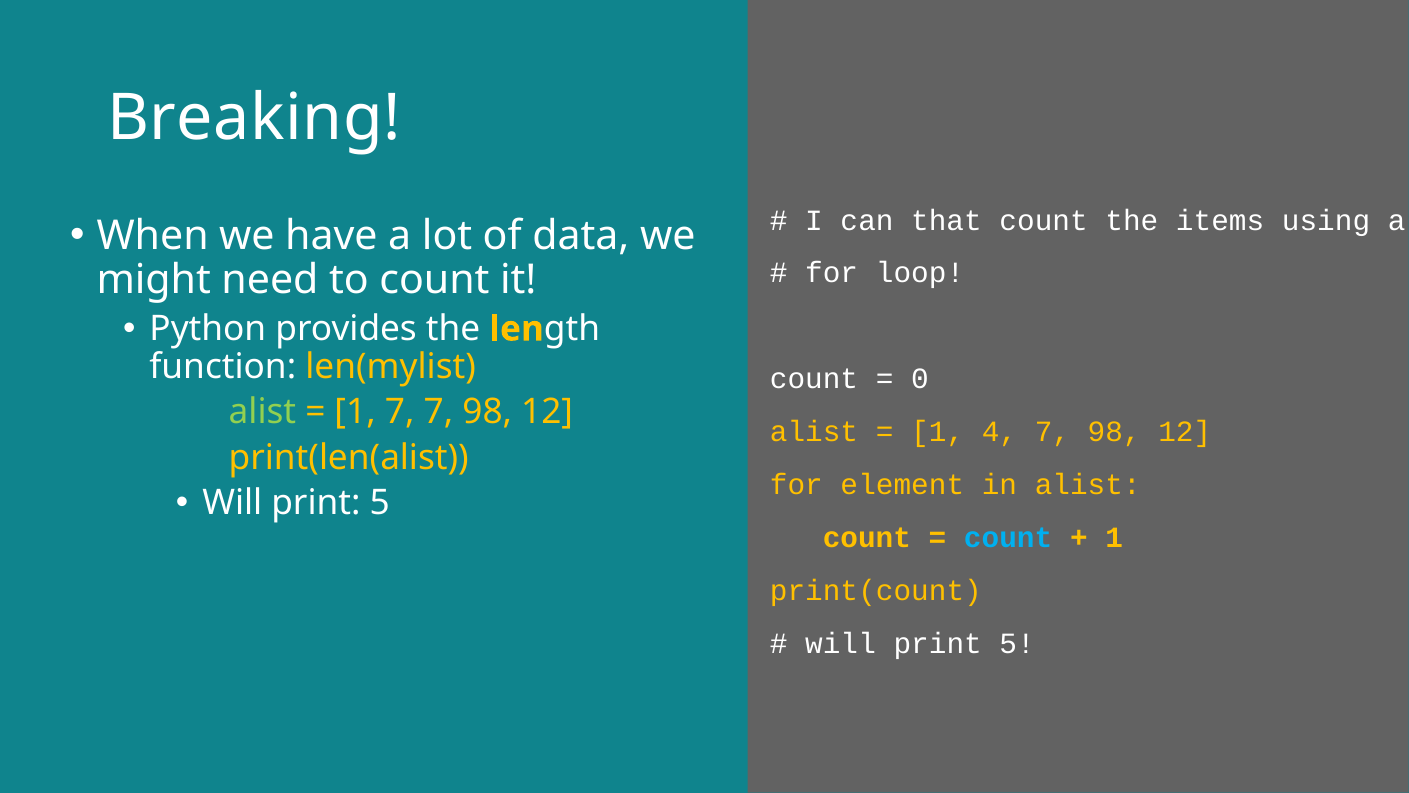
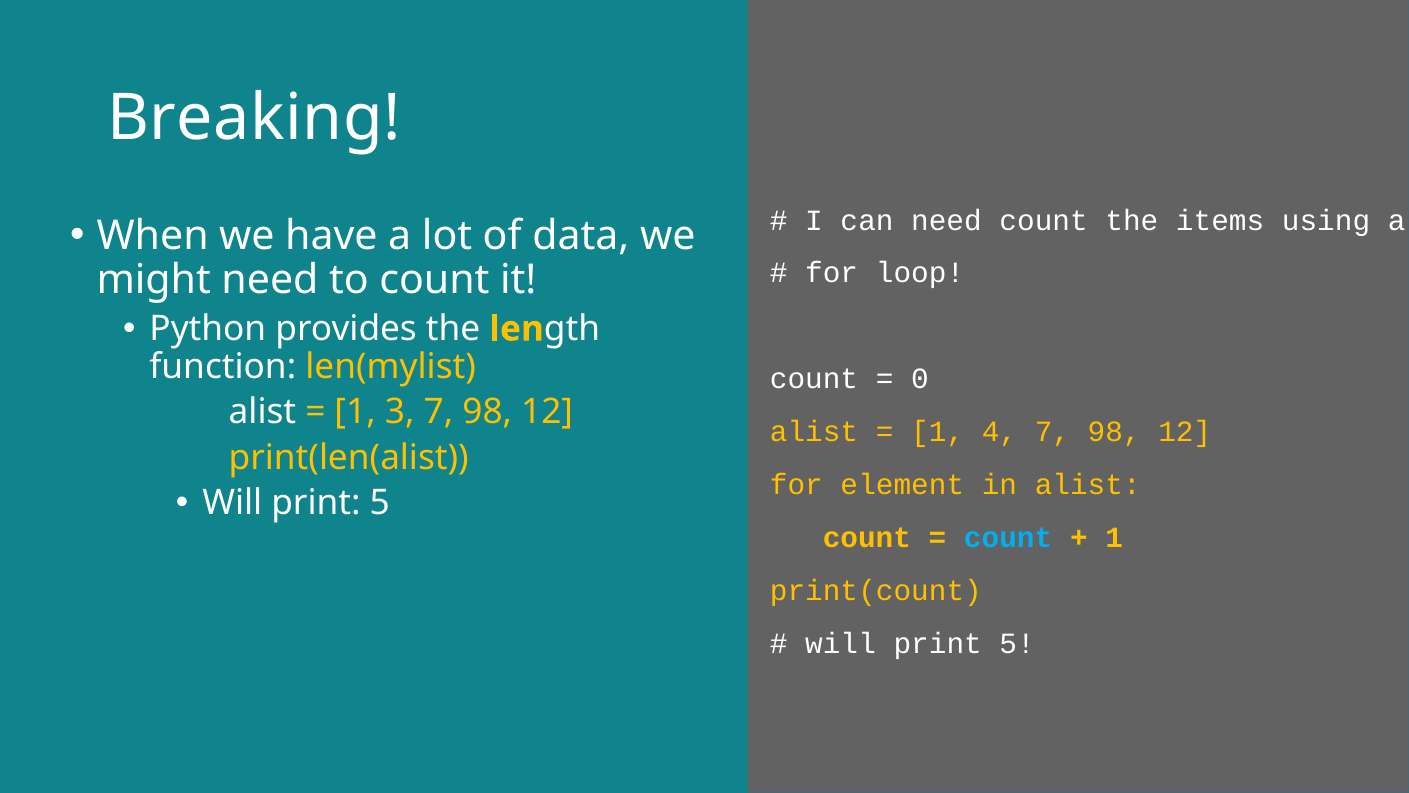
can that: that -> need
alist at (262, 412) colour: light green -> white
1 7: 7 -> 3
